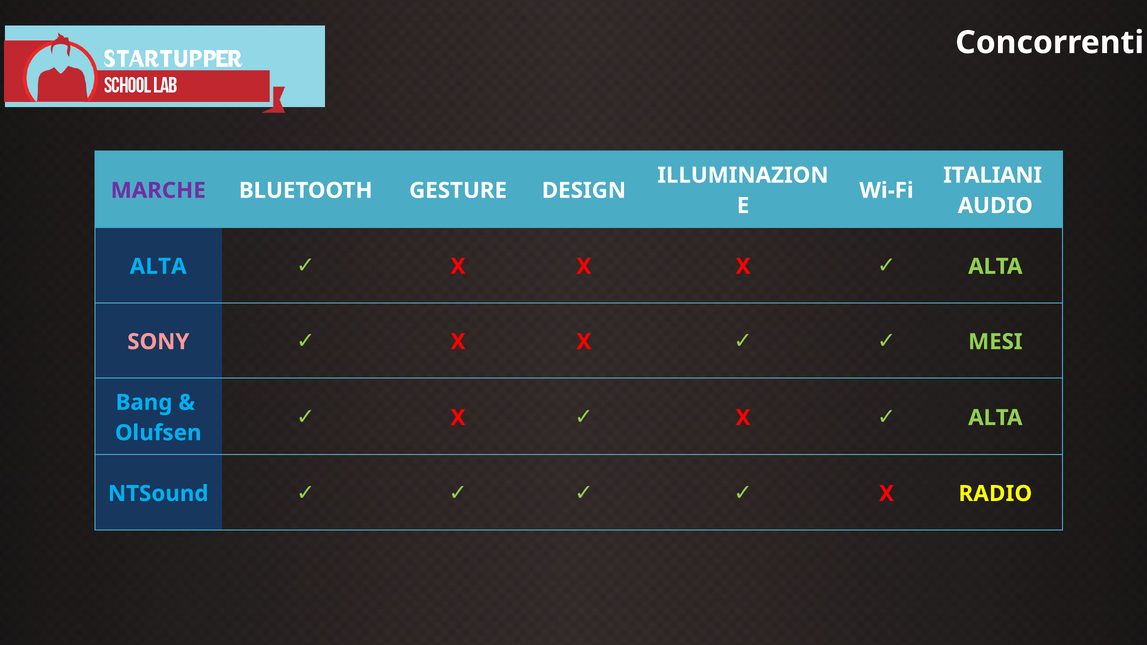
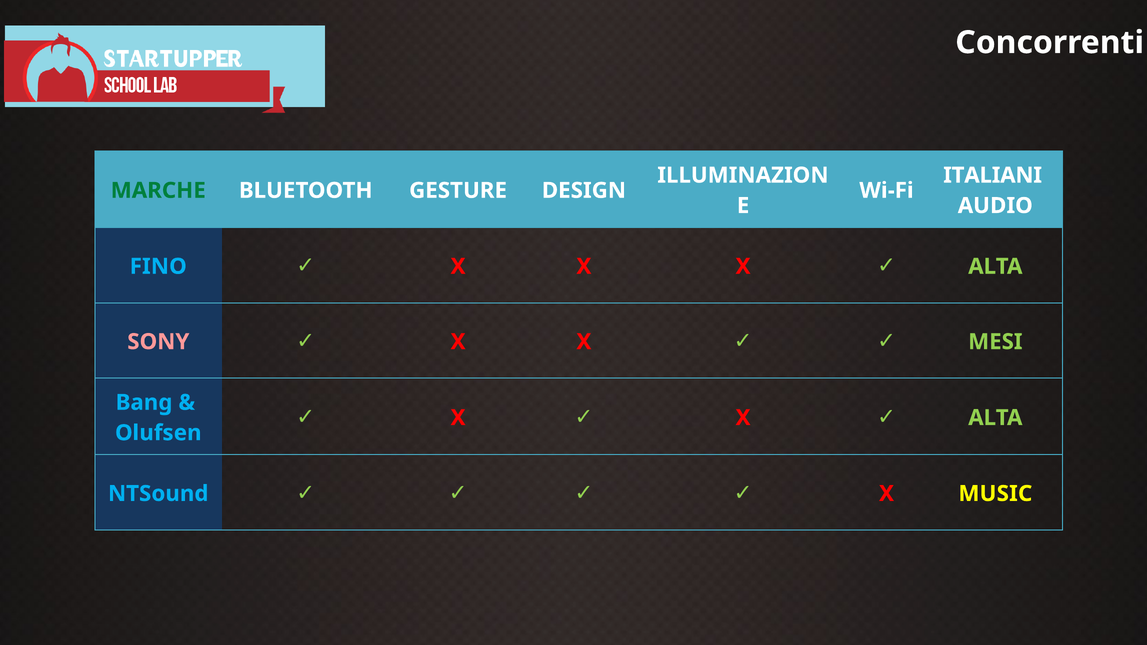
MARCHE colour: purple -> green
ALTA at (158, 267): ALTA -> FINO
RADIO: RADIO -> MUSIC
